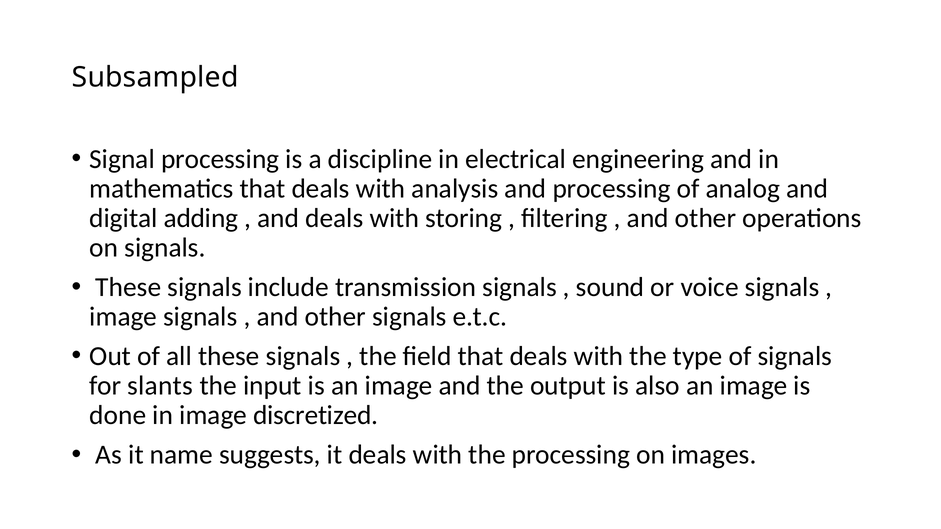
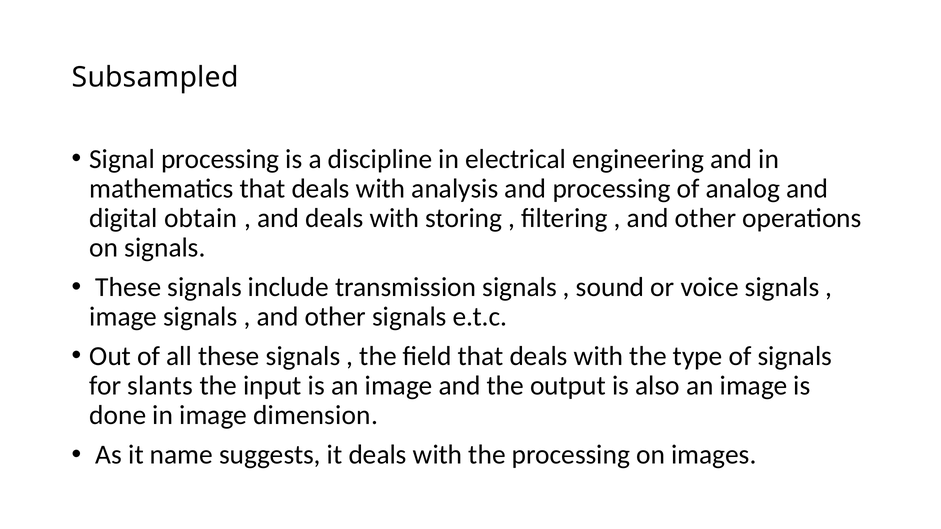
adding: adding -> obtain
discretized: discretized -> dimension
